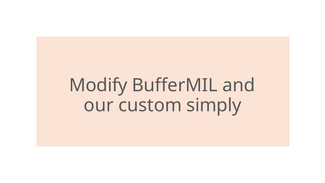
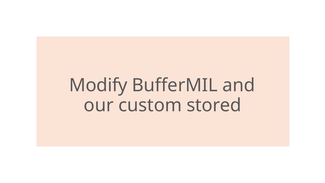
simply: simply -> stored
